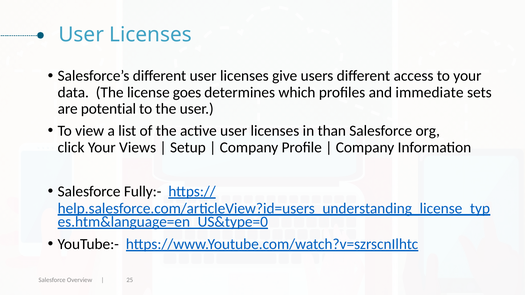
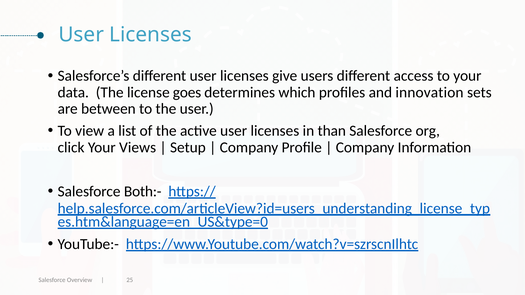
immediate: immediate -> innovation
potential: potential -> between
Fully:-: Fully:- -> Both:-
